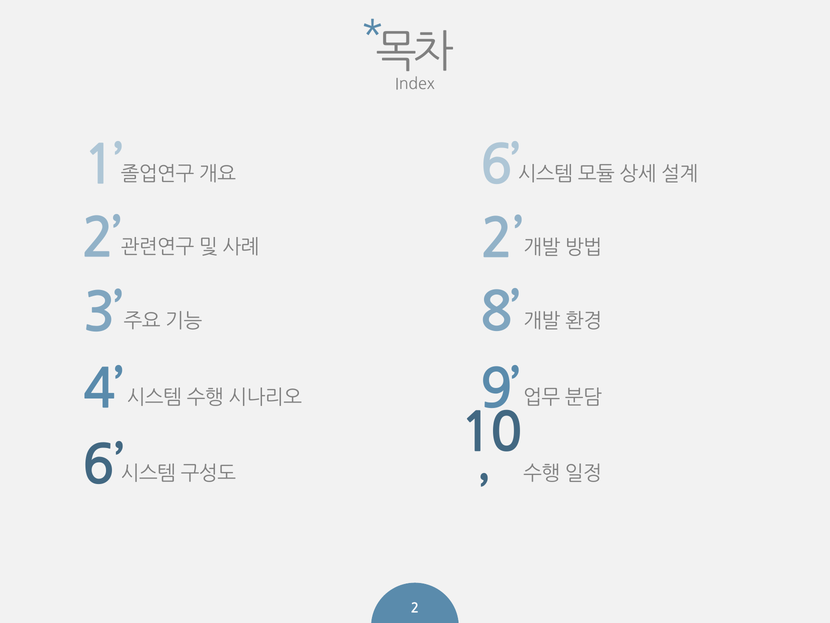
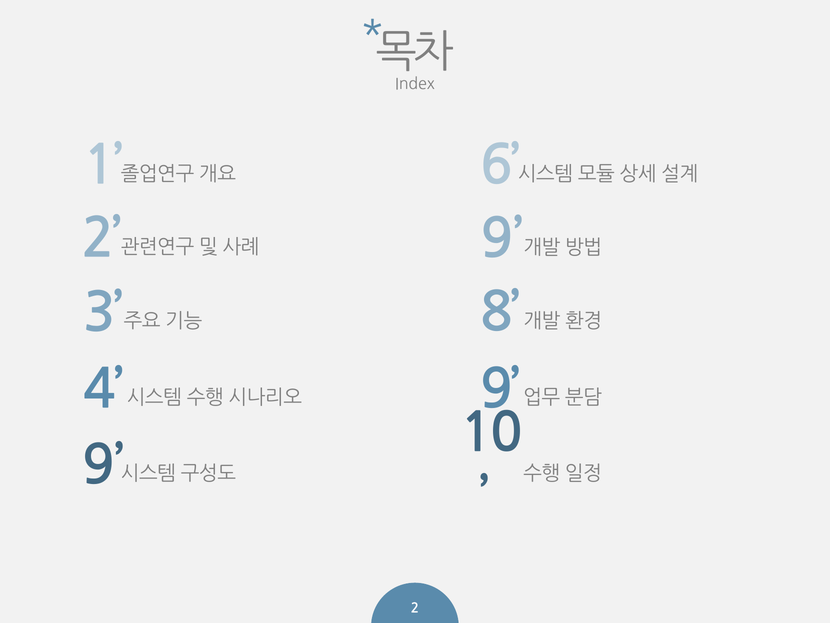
2 at (502, 239): 2 -> 9
6 at (103, 465): 6 -> 9
